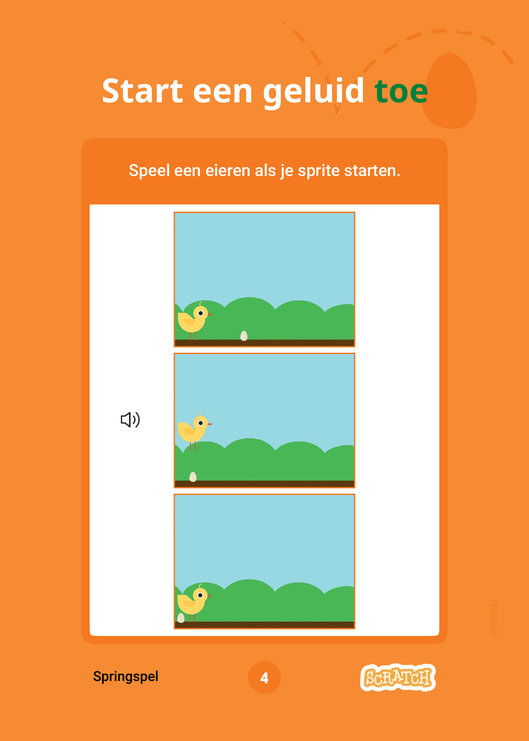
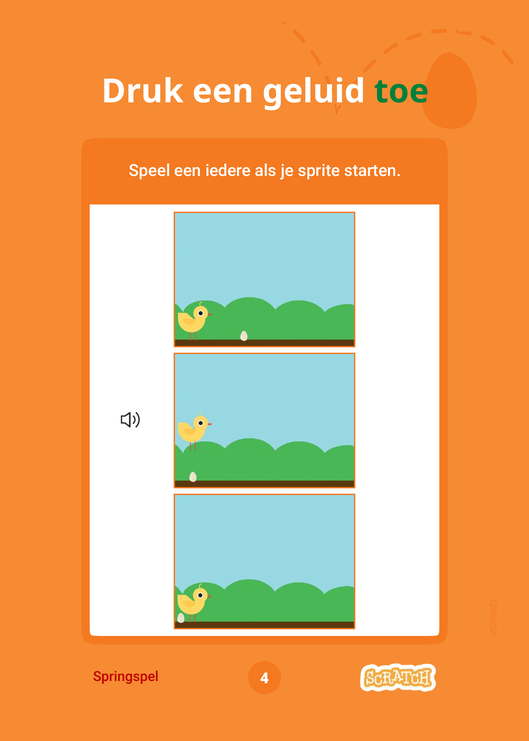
Start: Start -> Druk
eieren: eieren -> iedere
Springspel colour: black -> red
